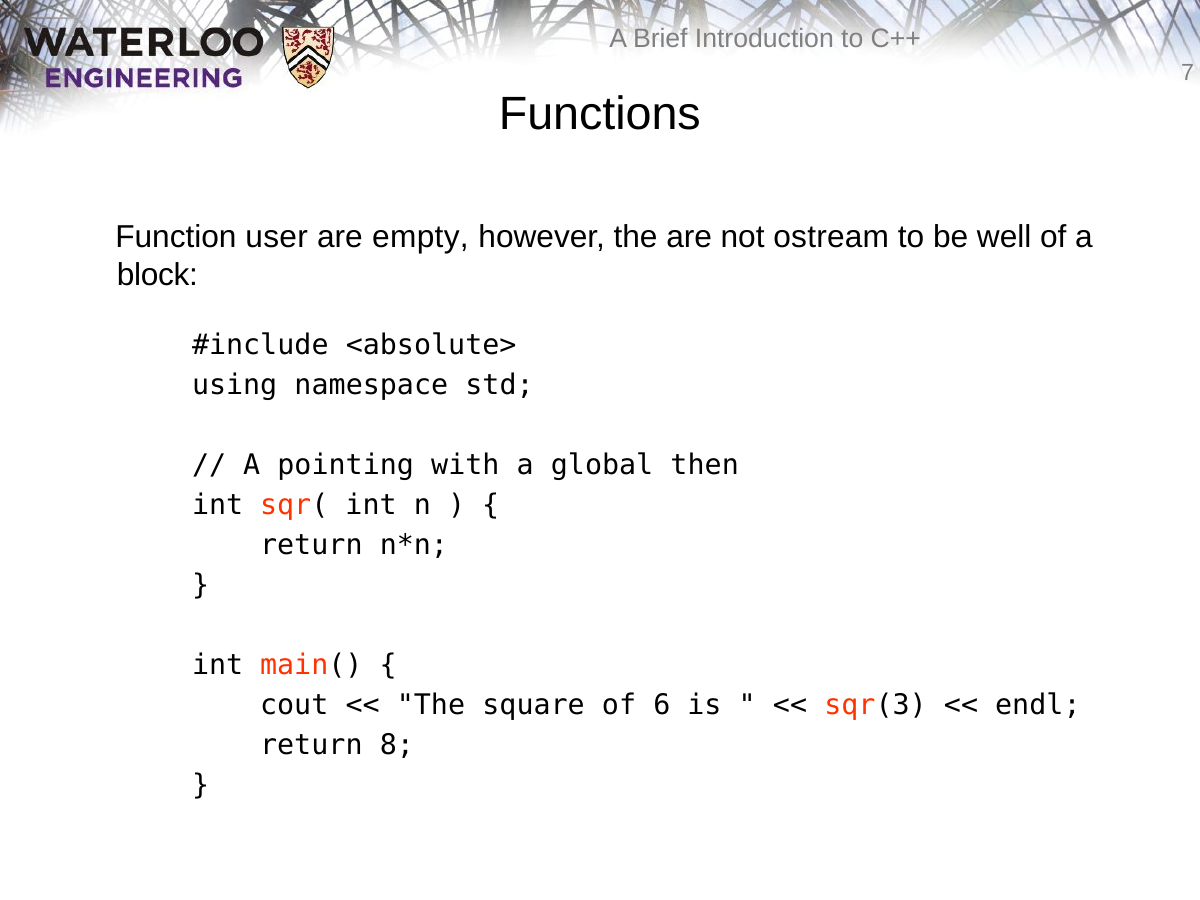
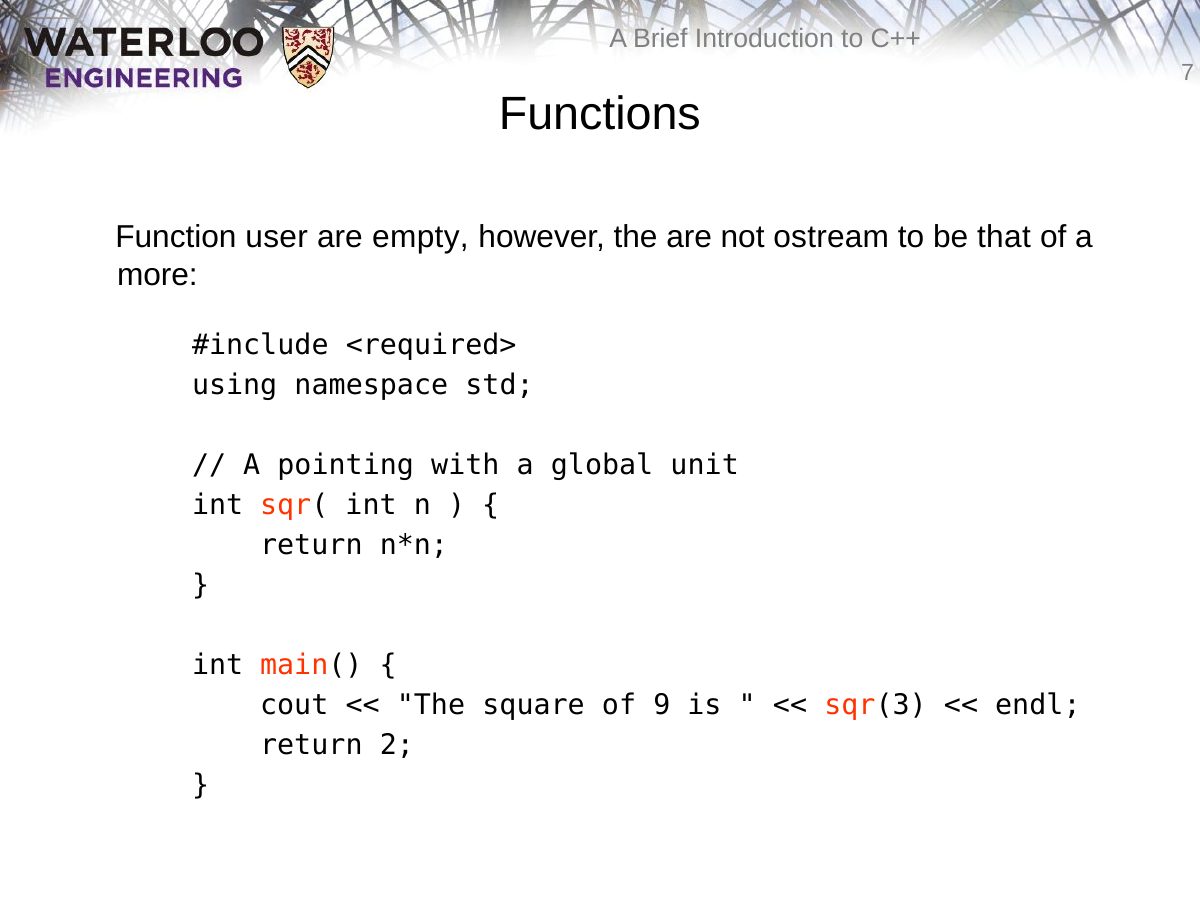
well: well -> that
block: block -> more
<absolute>: <absolute> -> <required>
then: then -> unit
6: 6 -> 9
8: 8 -> 2
